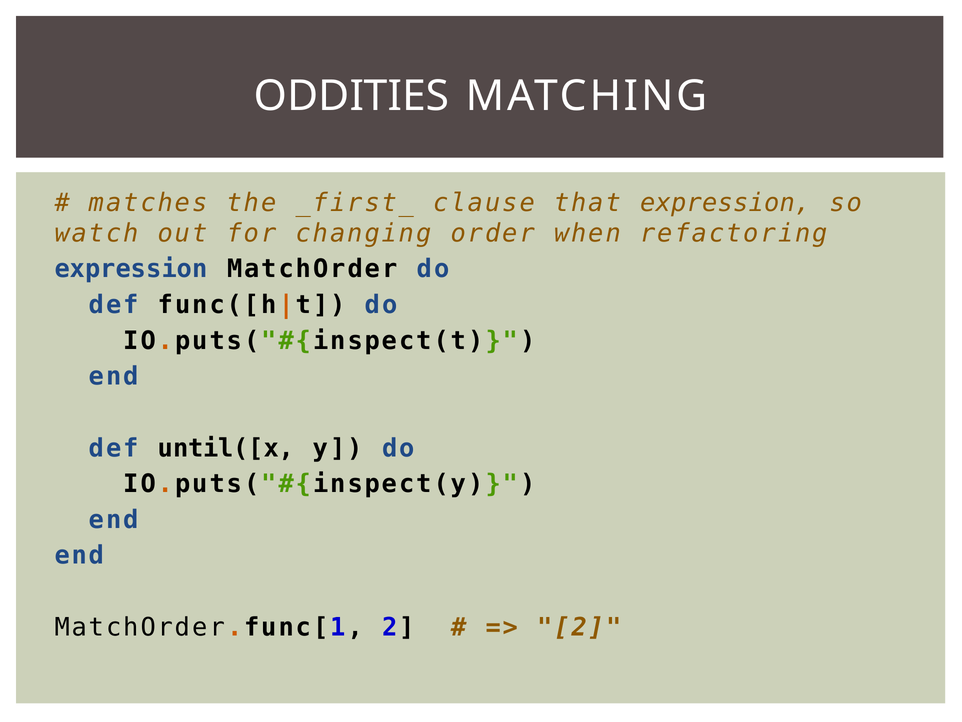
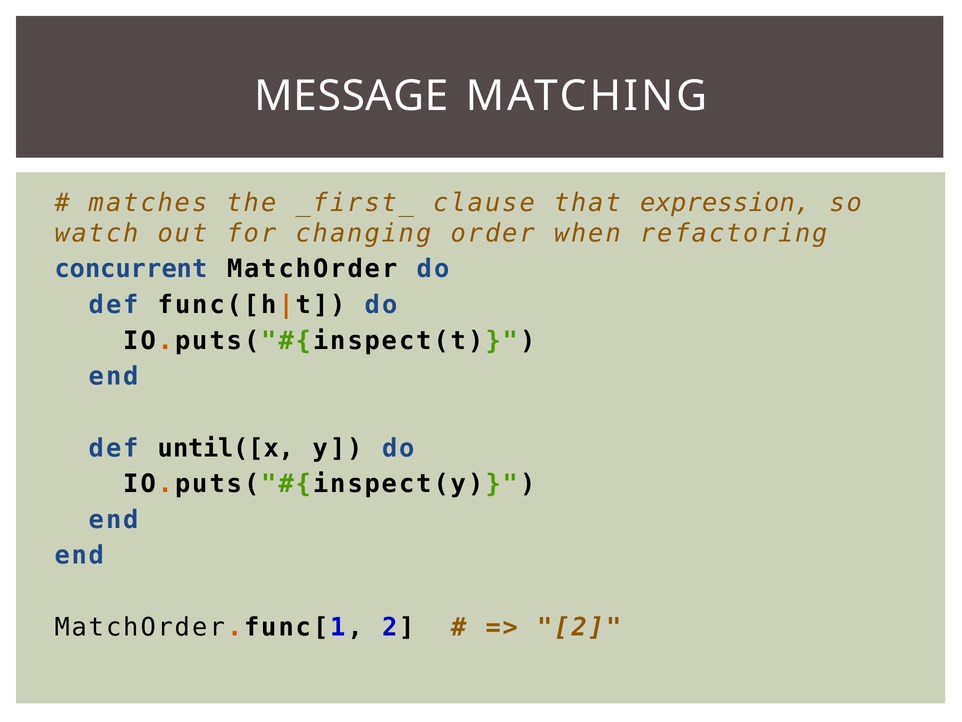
ODDITIES: ODDITIES -> MESSAGE
expression at (131, 269): expression -> concurrent
